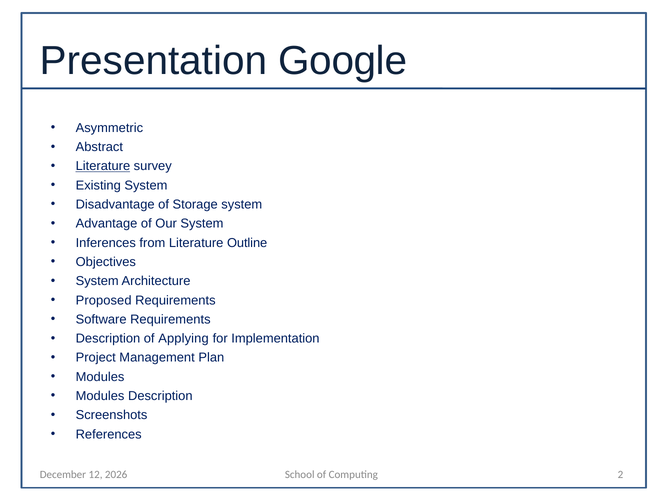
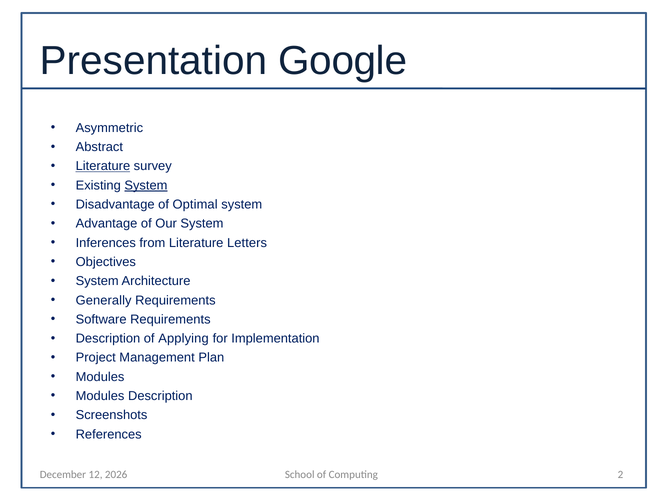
System at (146, 185) underline: none -> present
Storage: Storage -> Optimal
Outline: Outline -> Letters
Proposed: Proposed -> Generally
